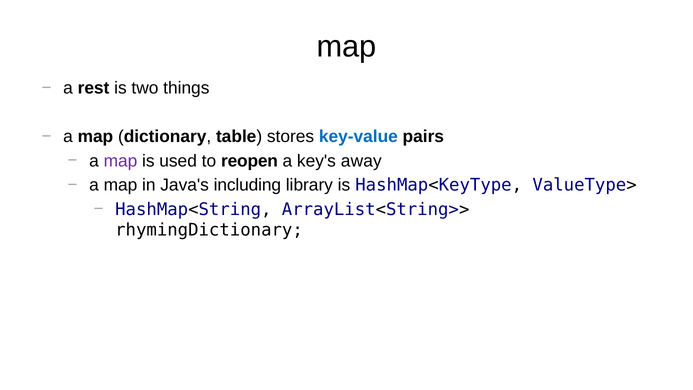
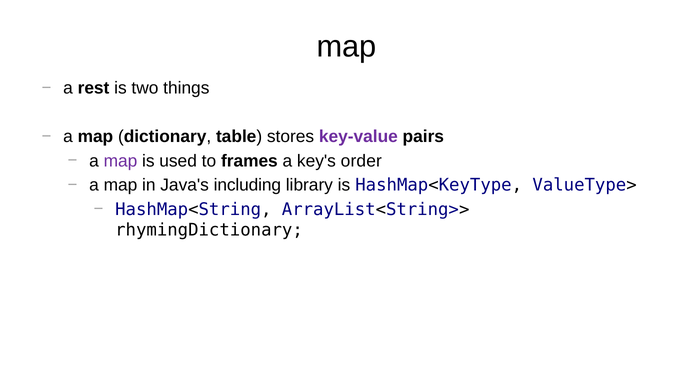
key-value colour: blue -> purple
reopen: reopen -> frames
away: away -> order
